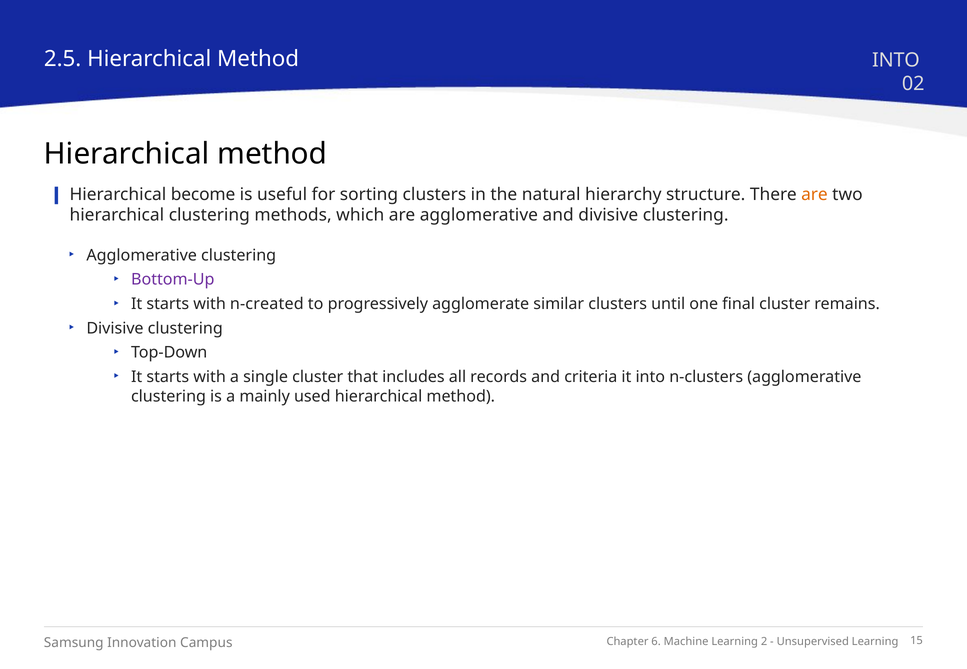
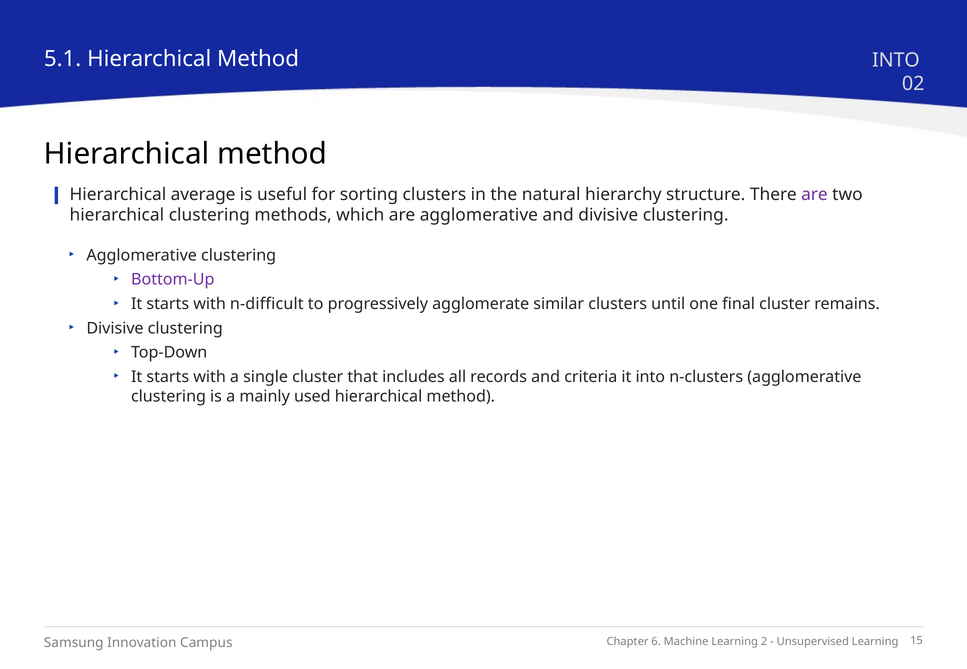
2.5: 2.5 -> 5.1
become: become -> average
are at (814, 195) colour: orange -> purple
n-created: n-created -> n-difficult
